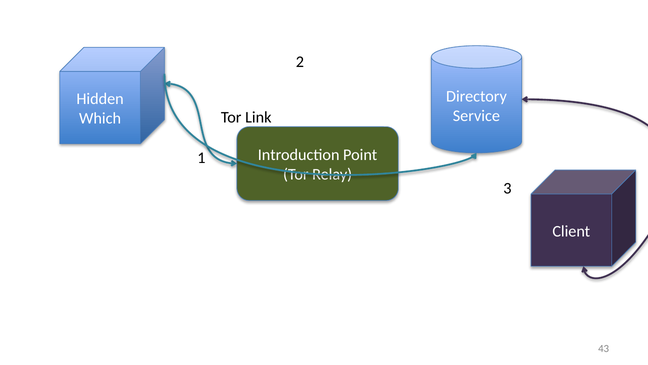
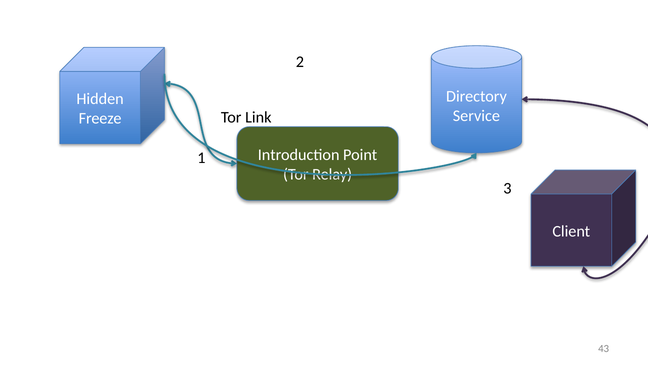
Which: Which -> Freeze
